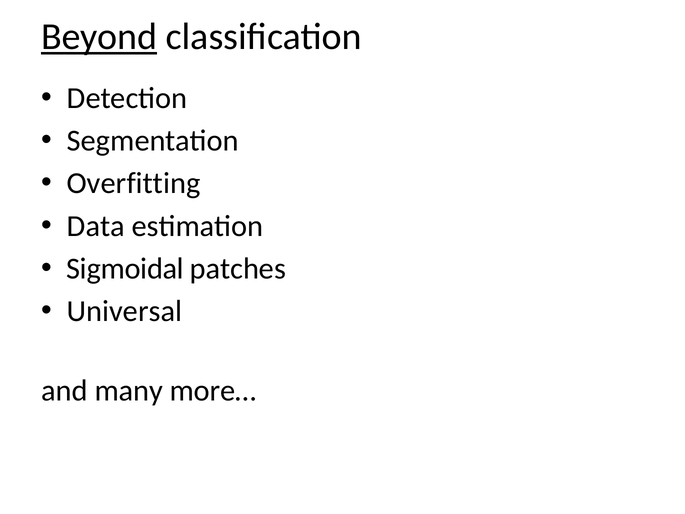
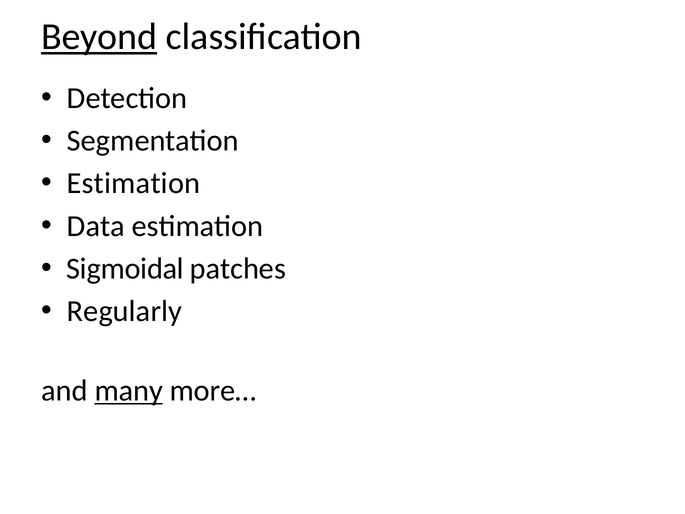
Overfitting at (134, 183): Overfitting -> Estimation
Universal: Universal -> Regularly
many underline: none -> present
